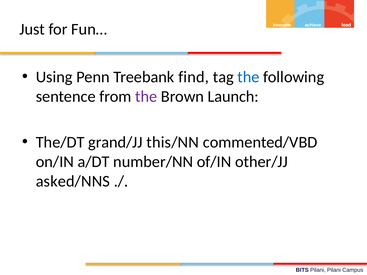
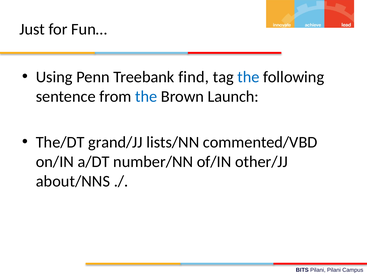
the at (146, 97) colour: purple -> blue
this/NN: this/NN -> lists/NN
asked/NNS: asked/NNS -> about/NNS
